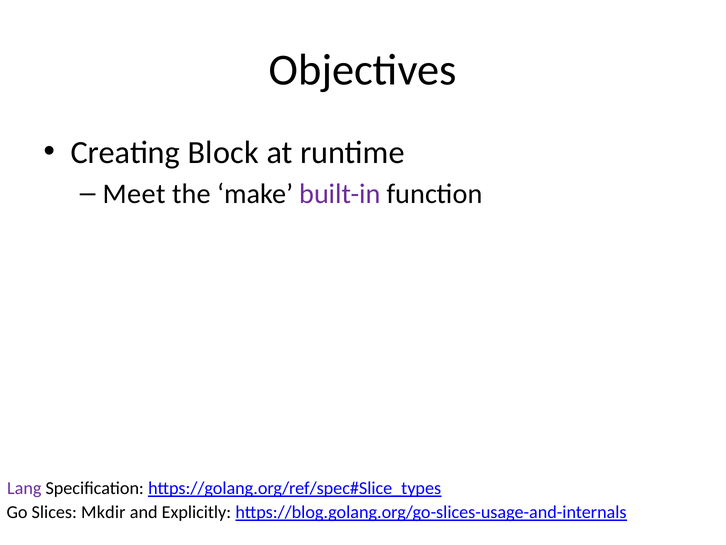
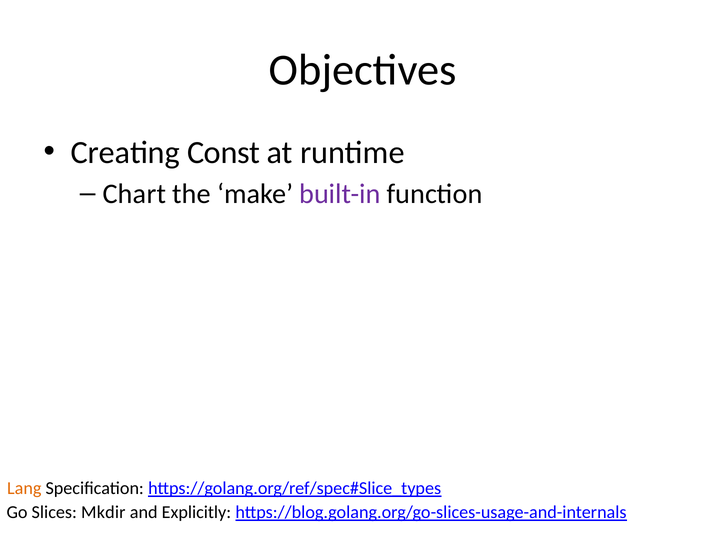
Block: Block -> Const
Meet: Meet -> Chart
Lang colour: purple -> orange
